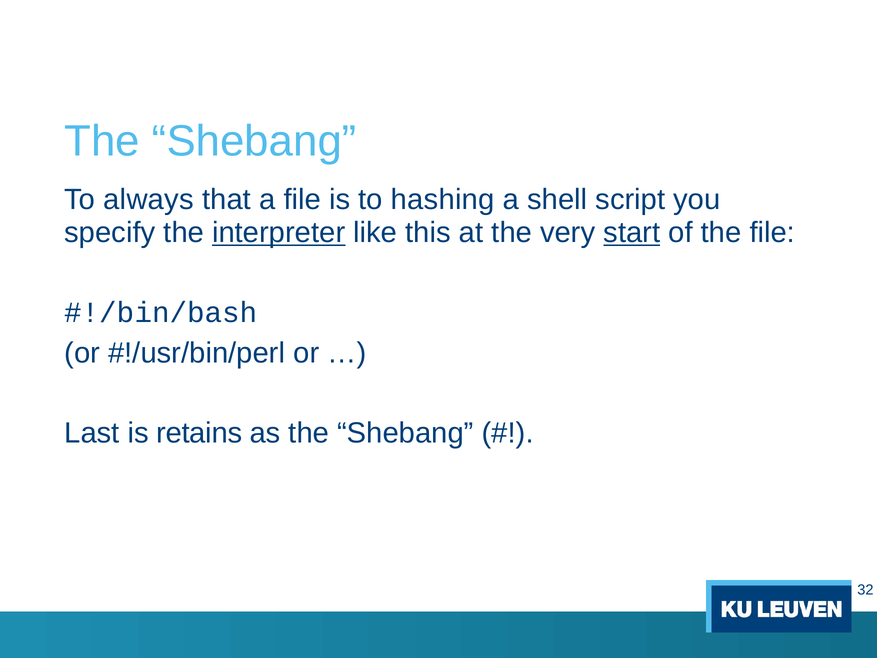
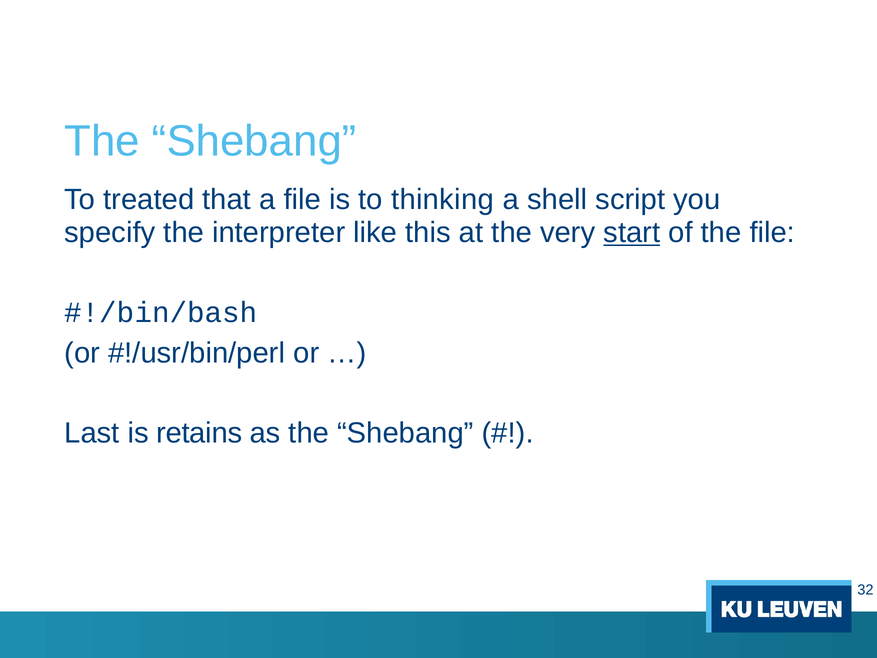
always: always -> treated
hashing: hashing -> thinking
interpreter underline: present -> none
